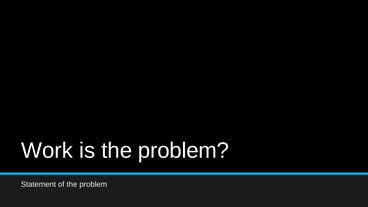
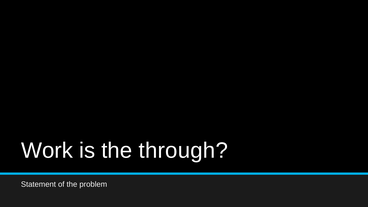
is the problem: problem -> through
